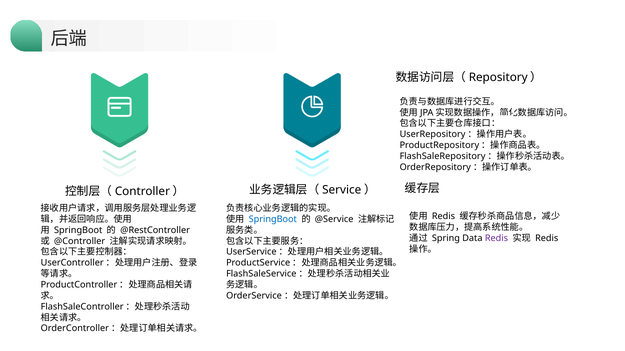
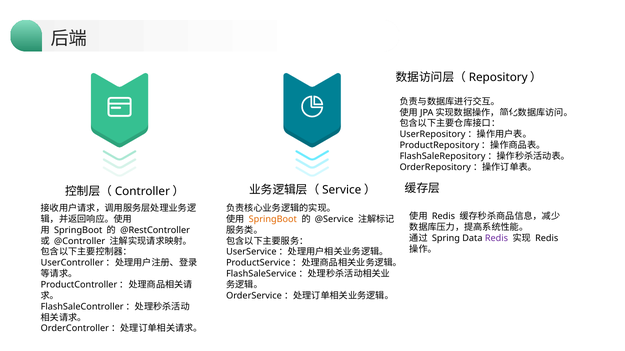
SpringBoot at (273, 220) colour: blue -> orange
